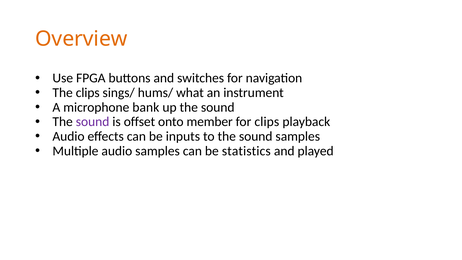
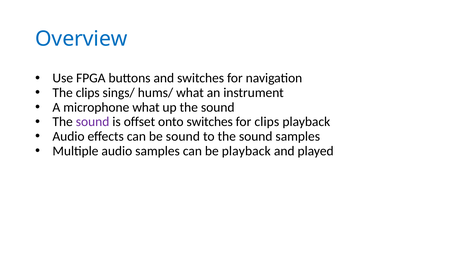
Overview colour: orange -> blue
microphone bank: bank -> what
onto member: member -> switches
be inputs: inputs -> sound
be statistics: statistics -> playback
